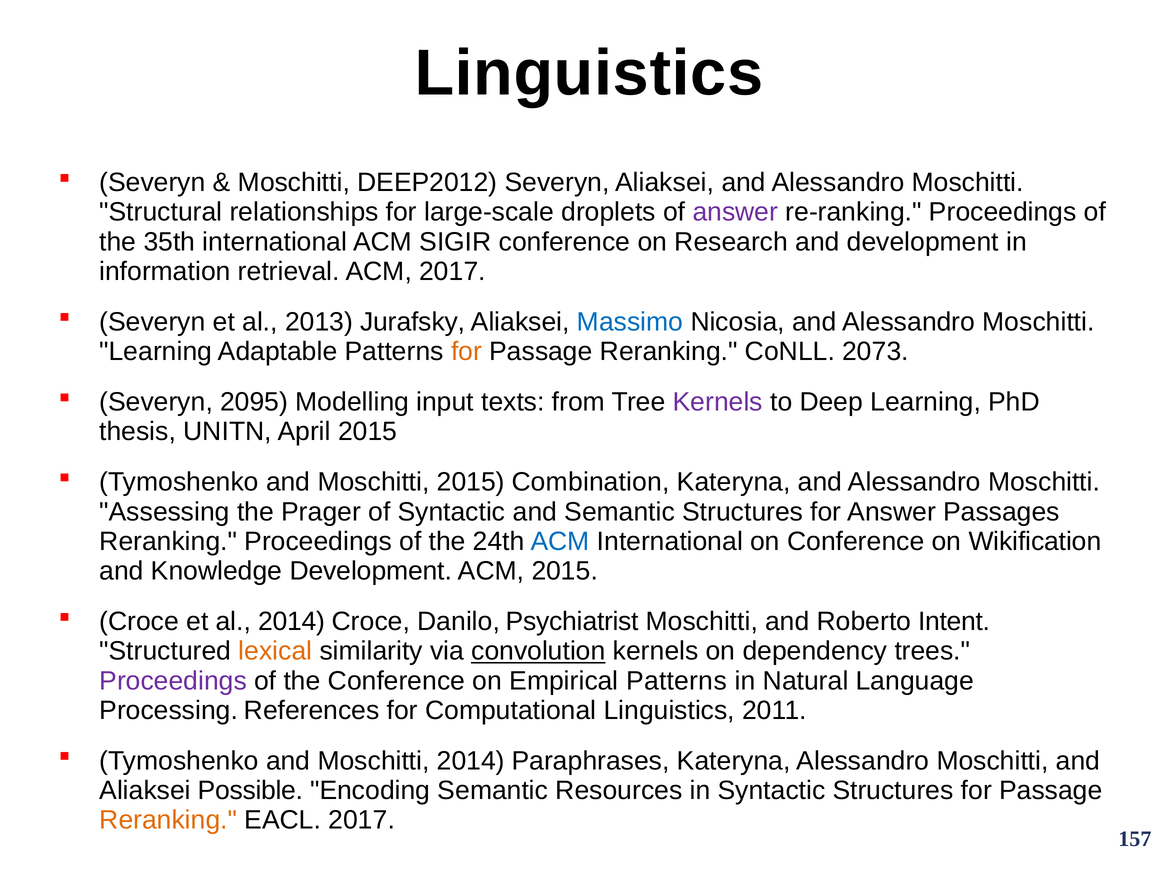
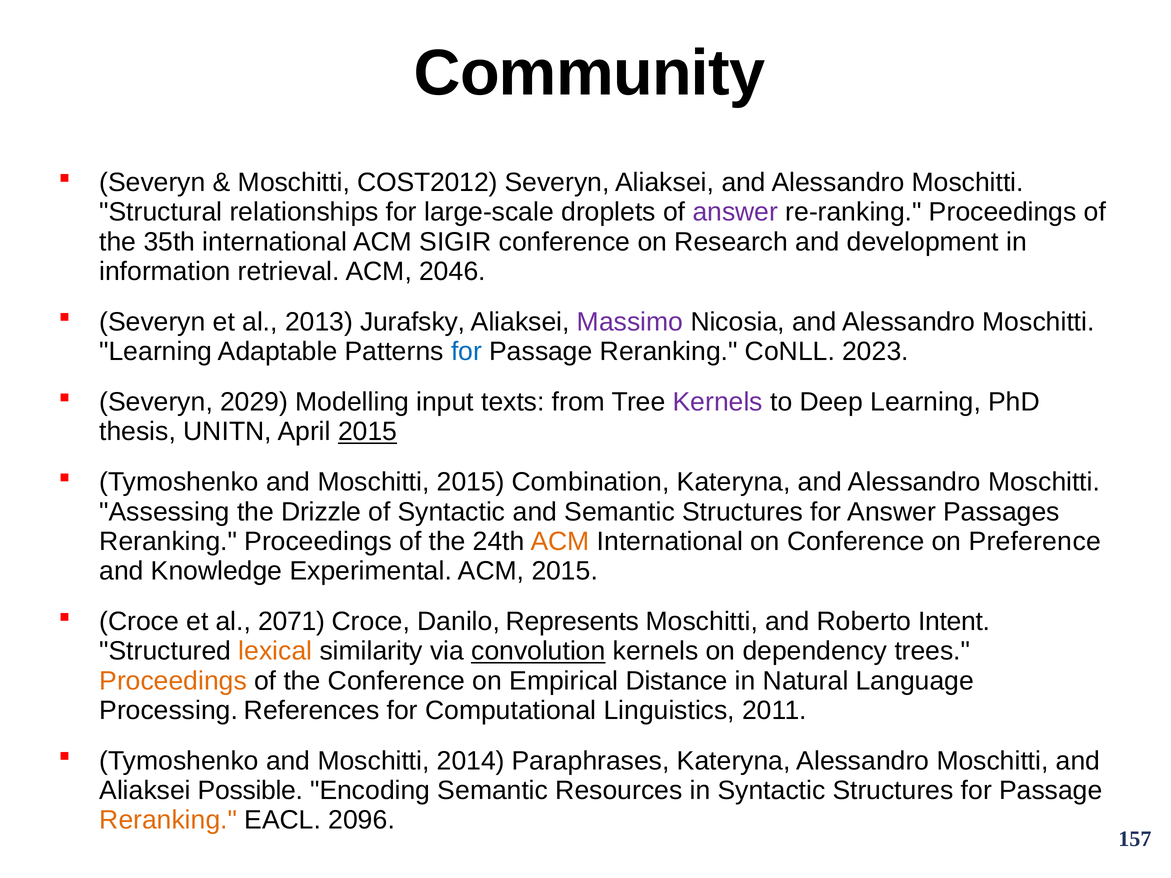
Linguistics at (589, 73): Linguistics -> Community
DEEP2012: DEEP2012 -> COST2012
ACM 2017: 2017 -> 2046
Massimo colour: blue -> purple
for at (467, 352) colour: orange -> blue
2073: 2073 -> 2023
2095: 2095 -> 2029
2015 at (368, 432) underline: none -> present
Prager: Prager -> Drizzle
ACM at (560, 541) colour: blue -> orange
Wikification: Wikification -> Preference
Knowledge Development: Development -> Experimental
al 2014: 2014 -> 2071
Psychiatrist: Psychiatrist -> Represents
Proceedings at (173, 681) colour: purple -> orange
Empirical Patterns: Patterns -> Distance
EACL 2017: 2017 -> 2096
